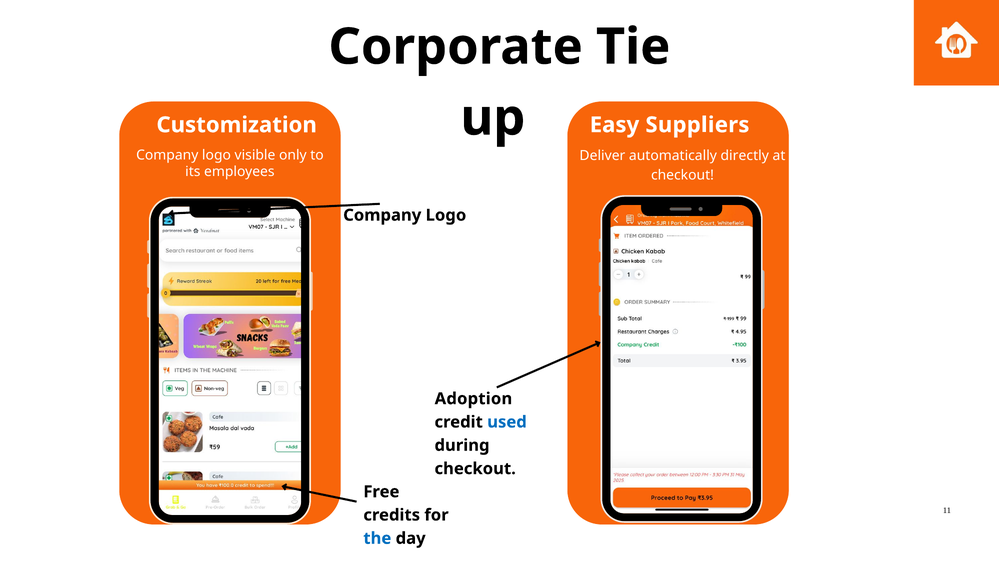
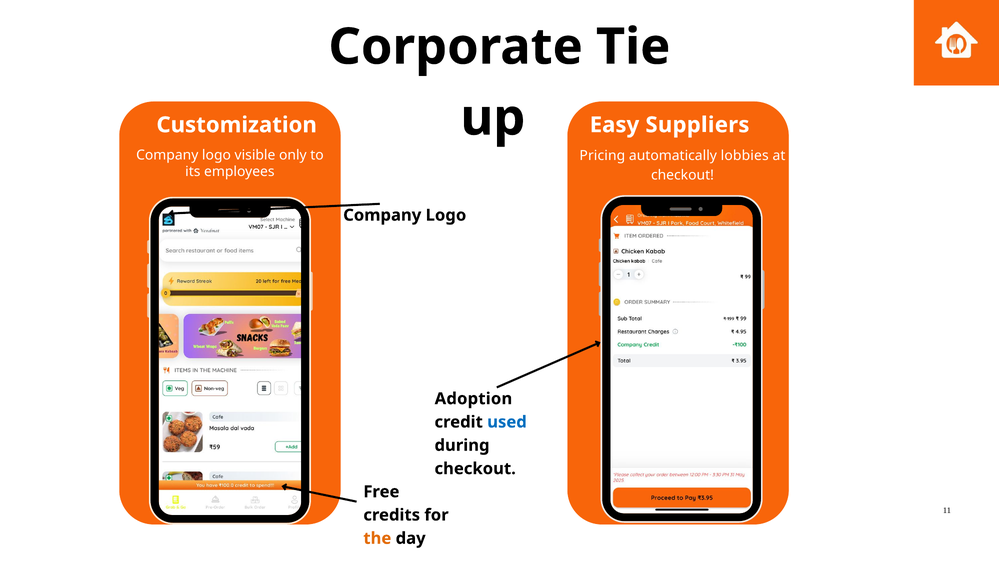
Deliver: Deliver -> Pricing
directly: directly -> lobbies
the colour: blue -> orange
